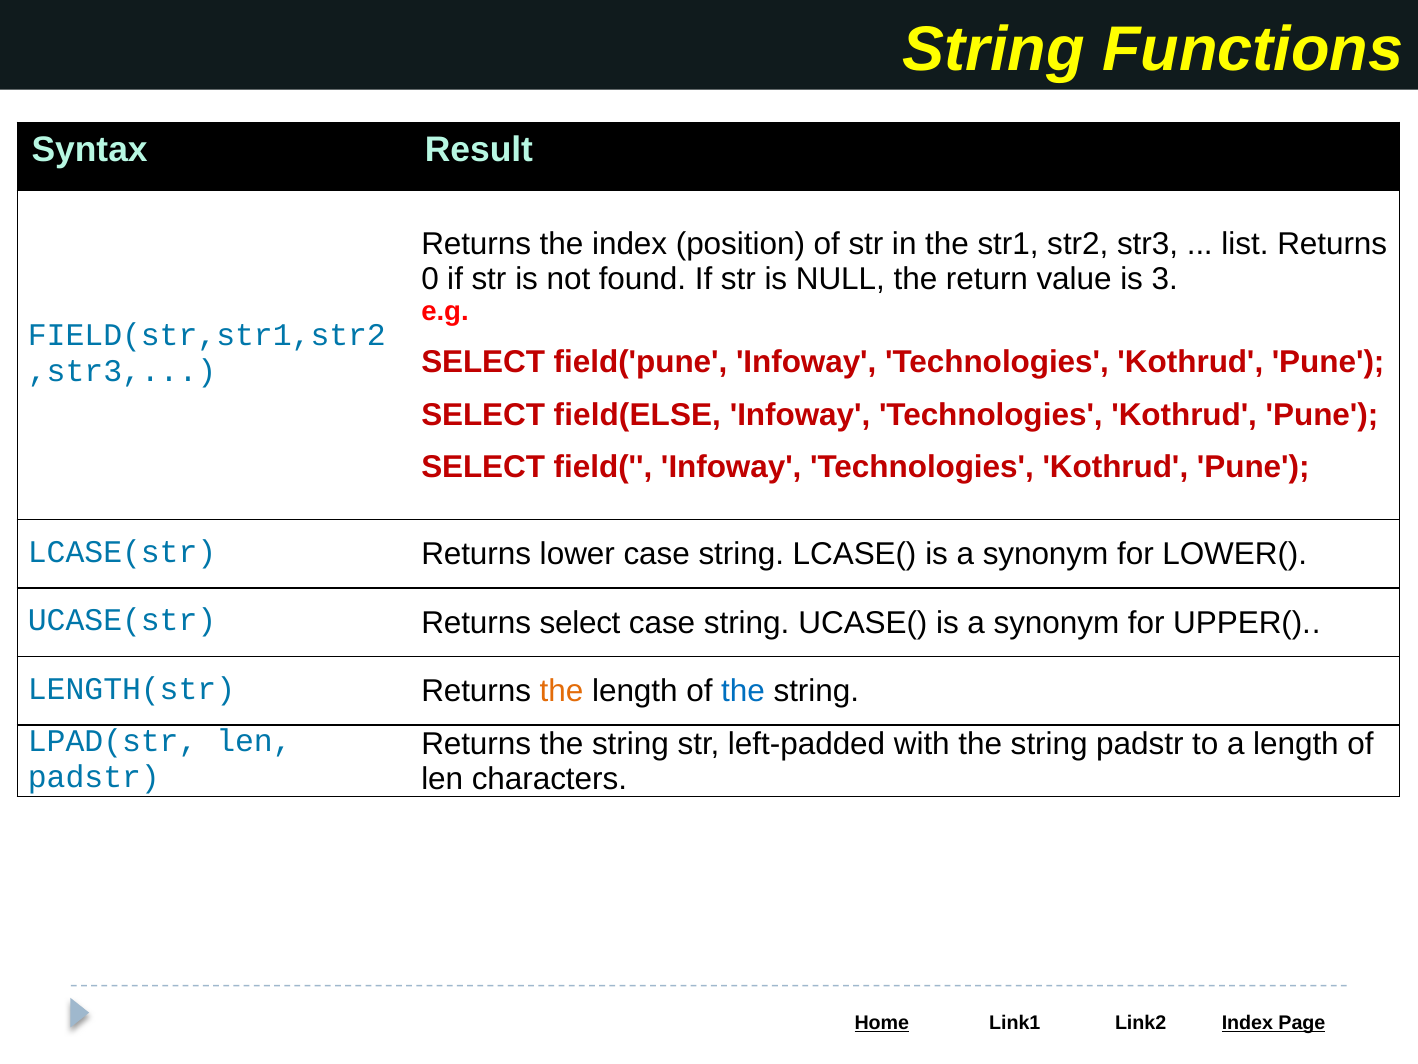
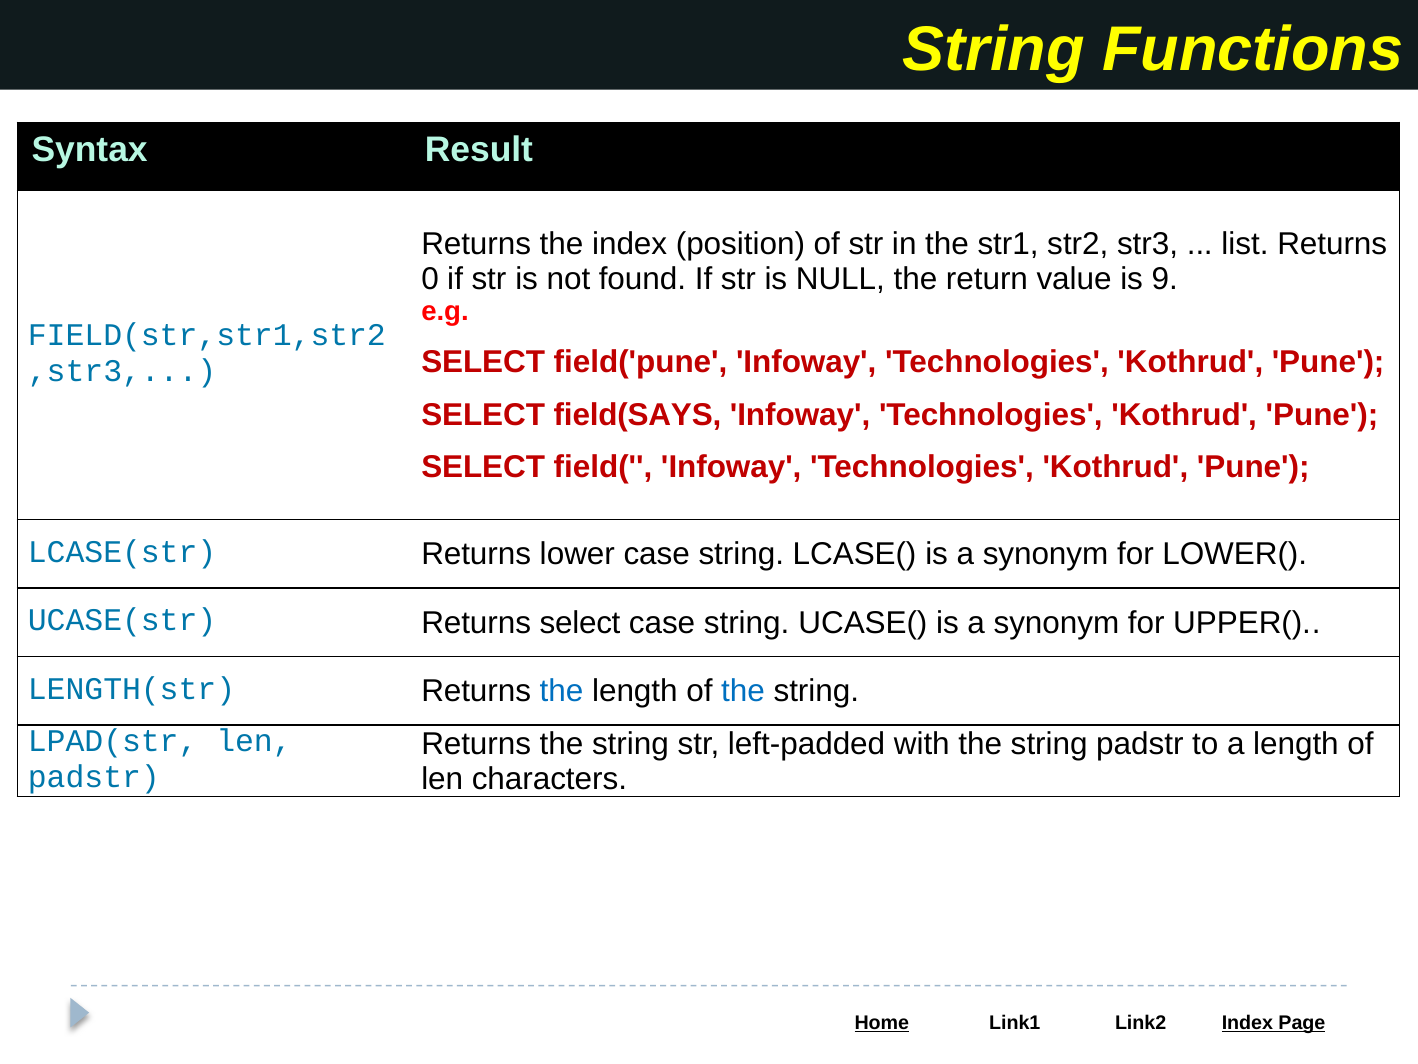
3: 3 -> 9
field(ELSE: field(ELSE -> field(SAYS
the at (562, 691) colour: orange -> blue
